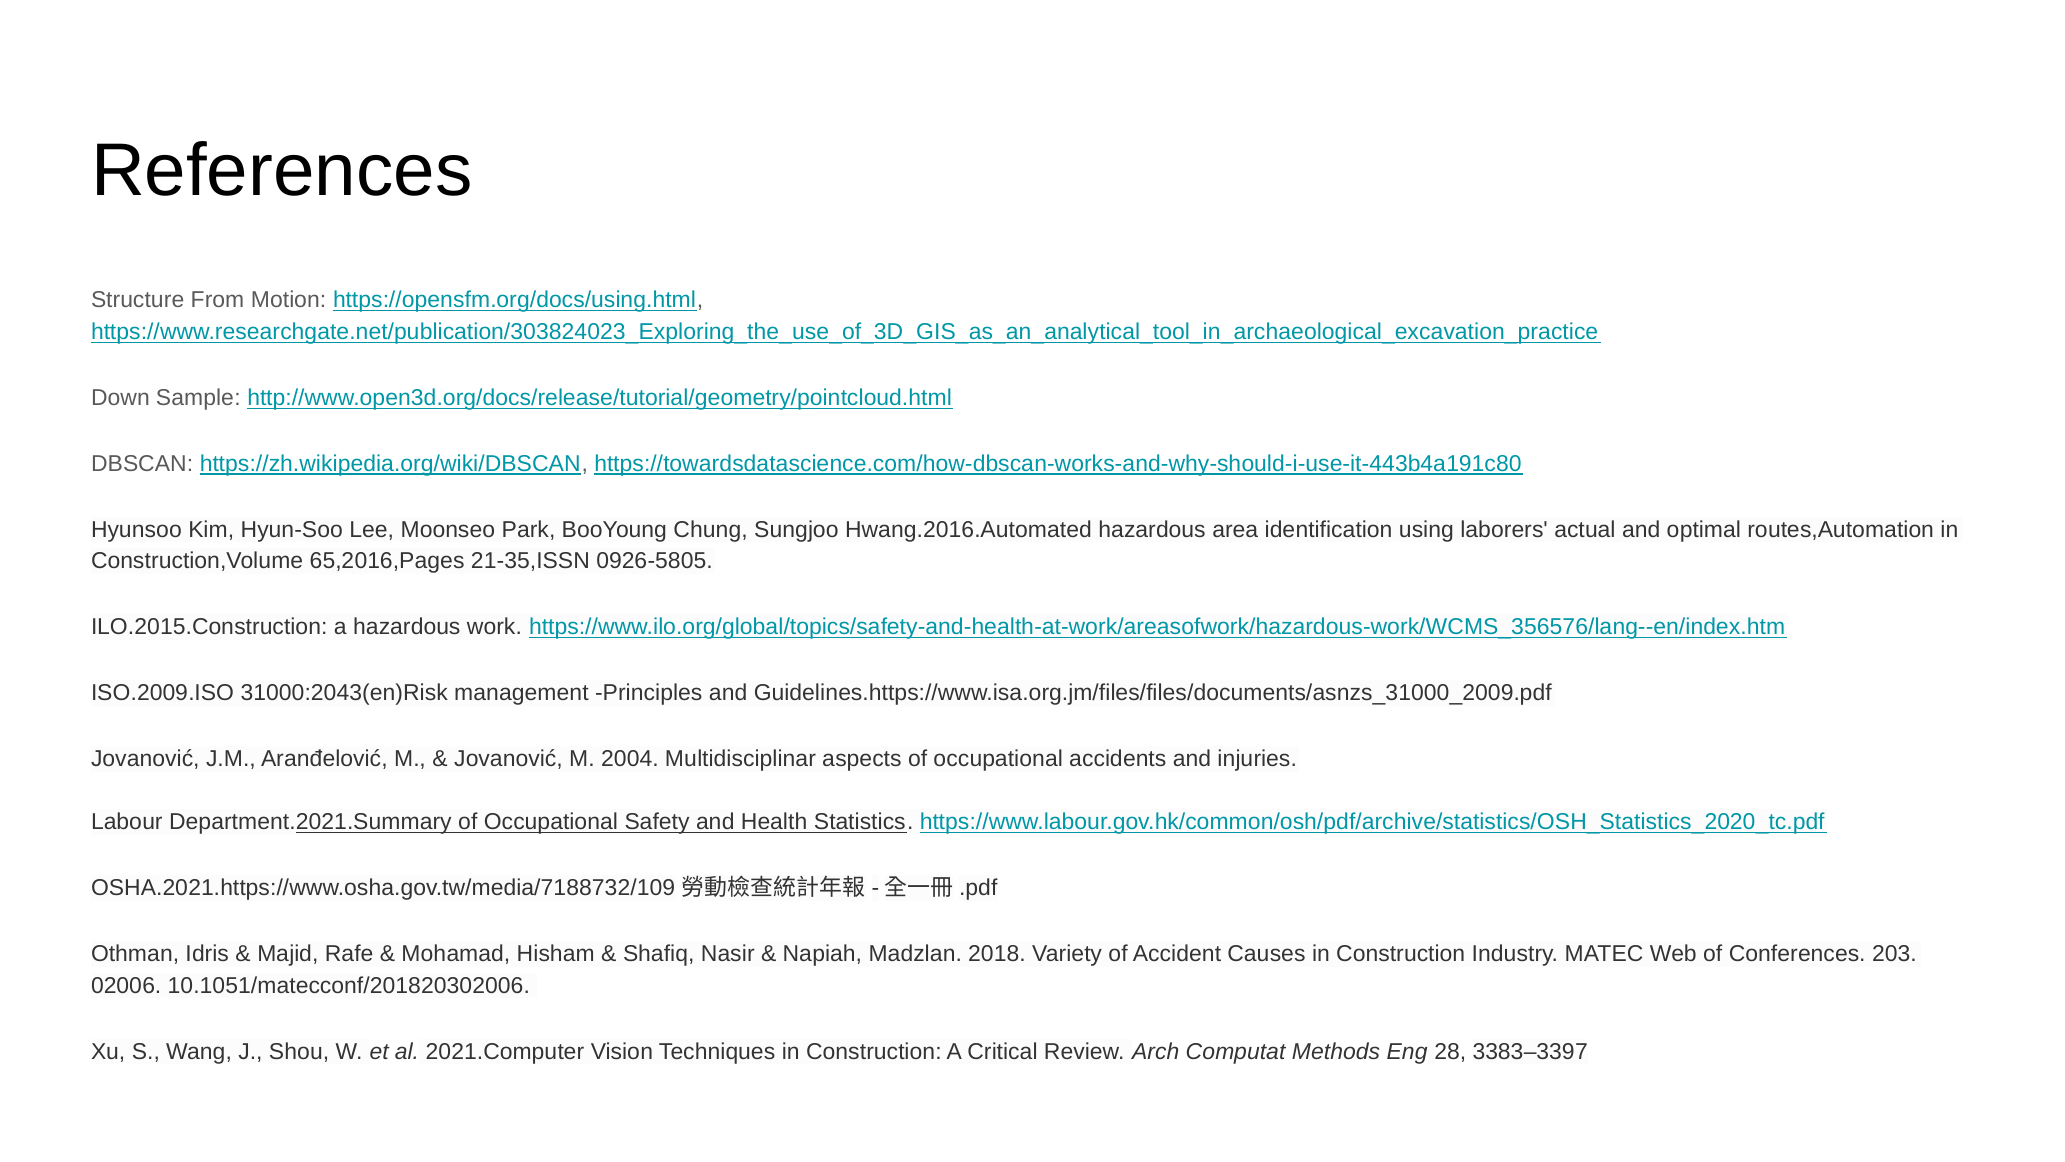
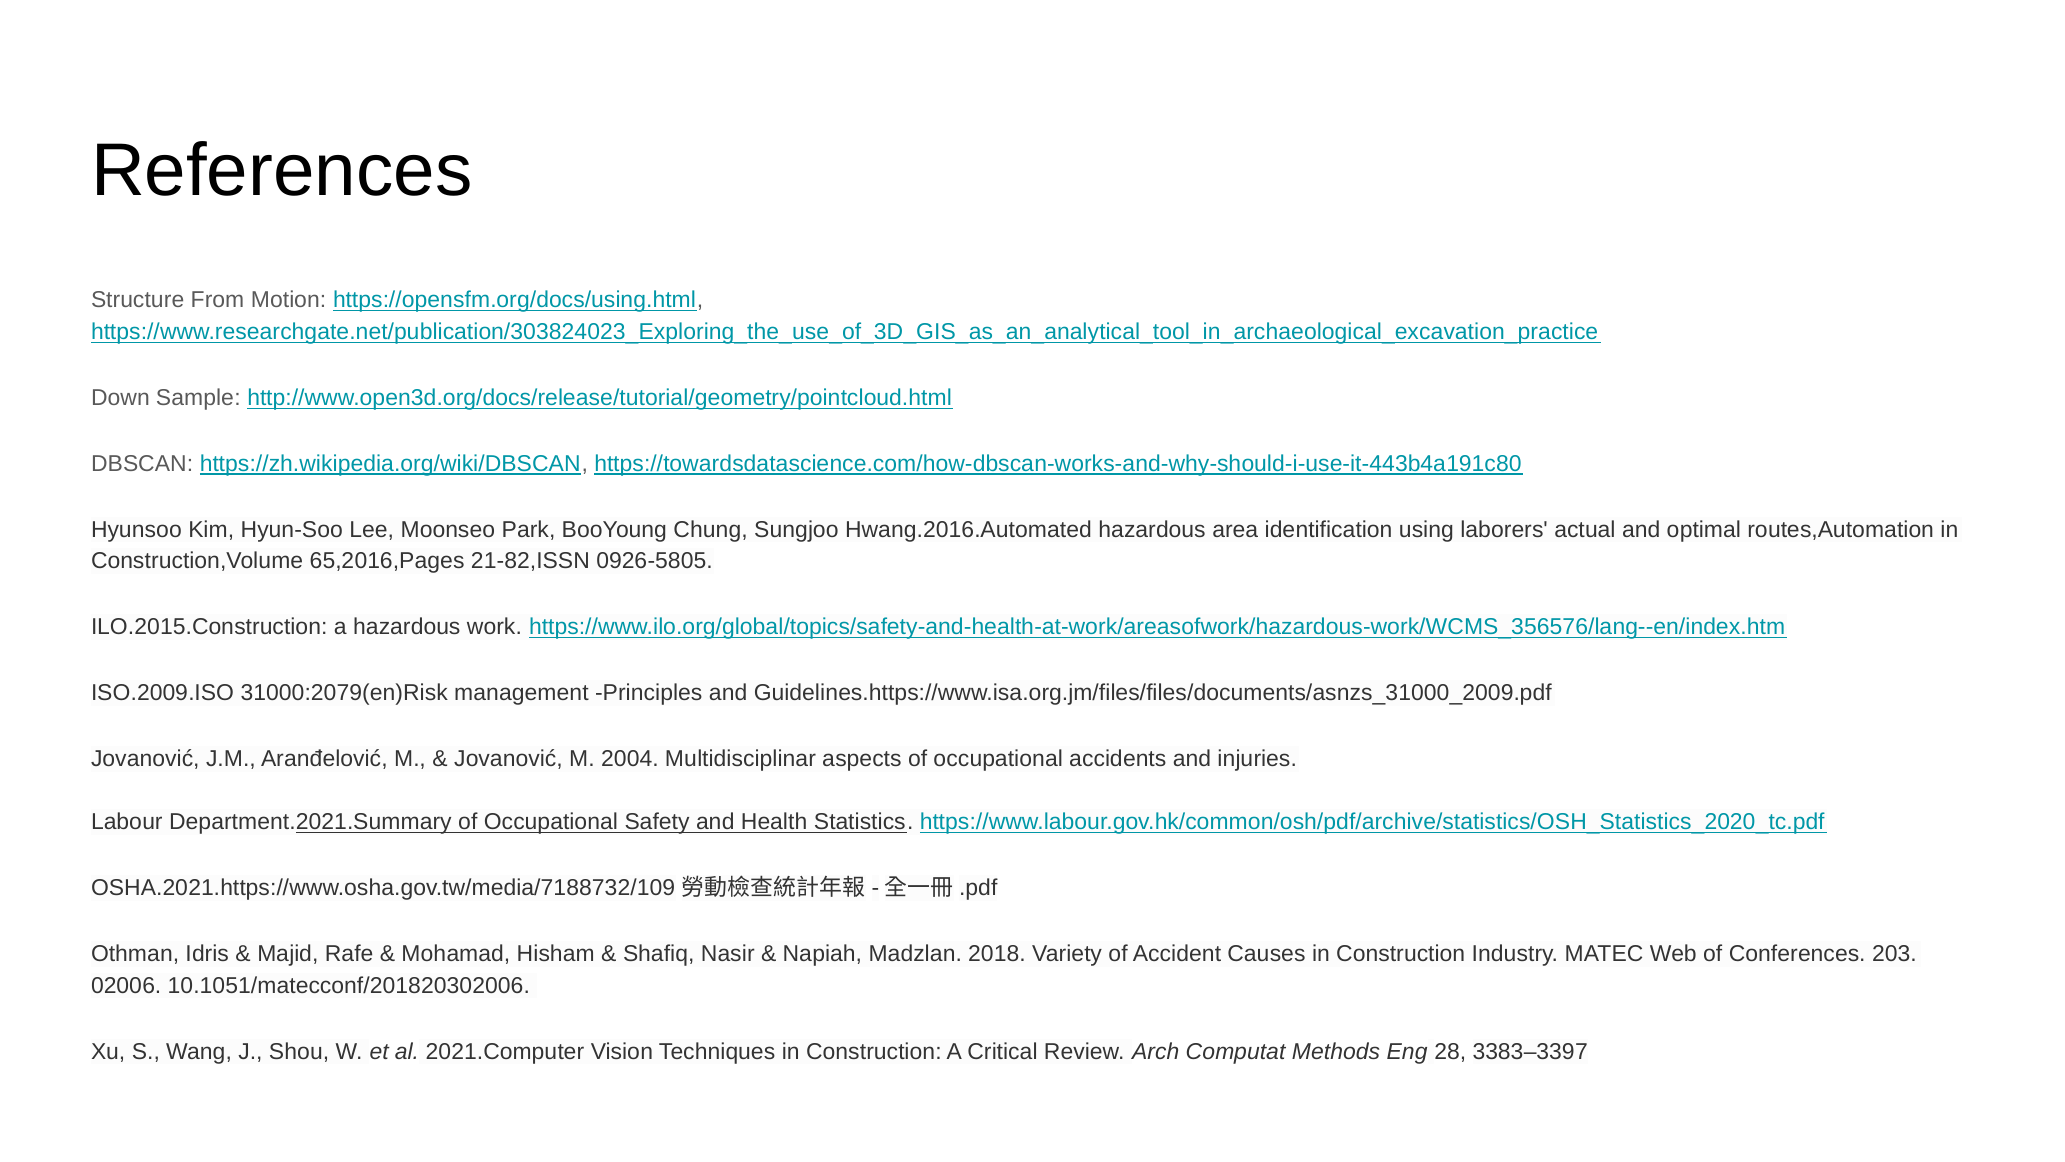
21-35,ISSN: 21-35,ISSN -> 21-82,ISSN
31000:2043(en)Risk: 31000:2043(en)Risk -> 31000:2079(en)Risk
